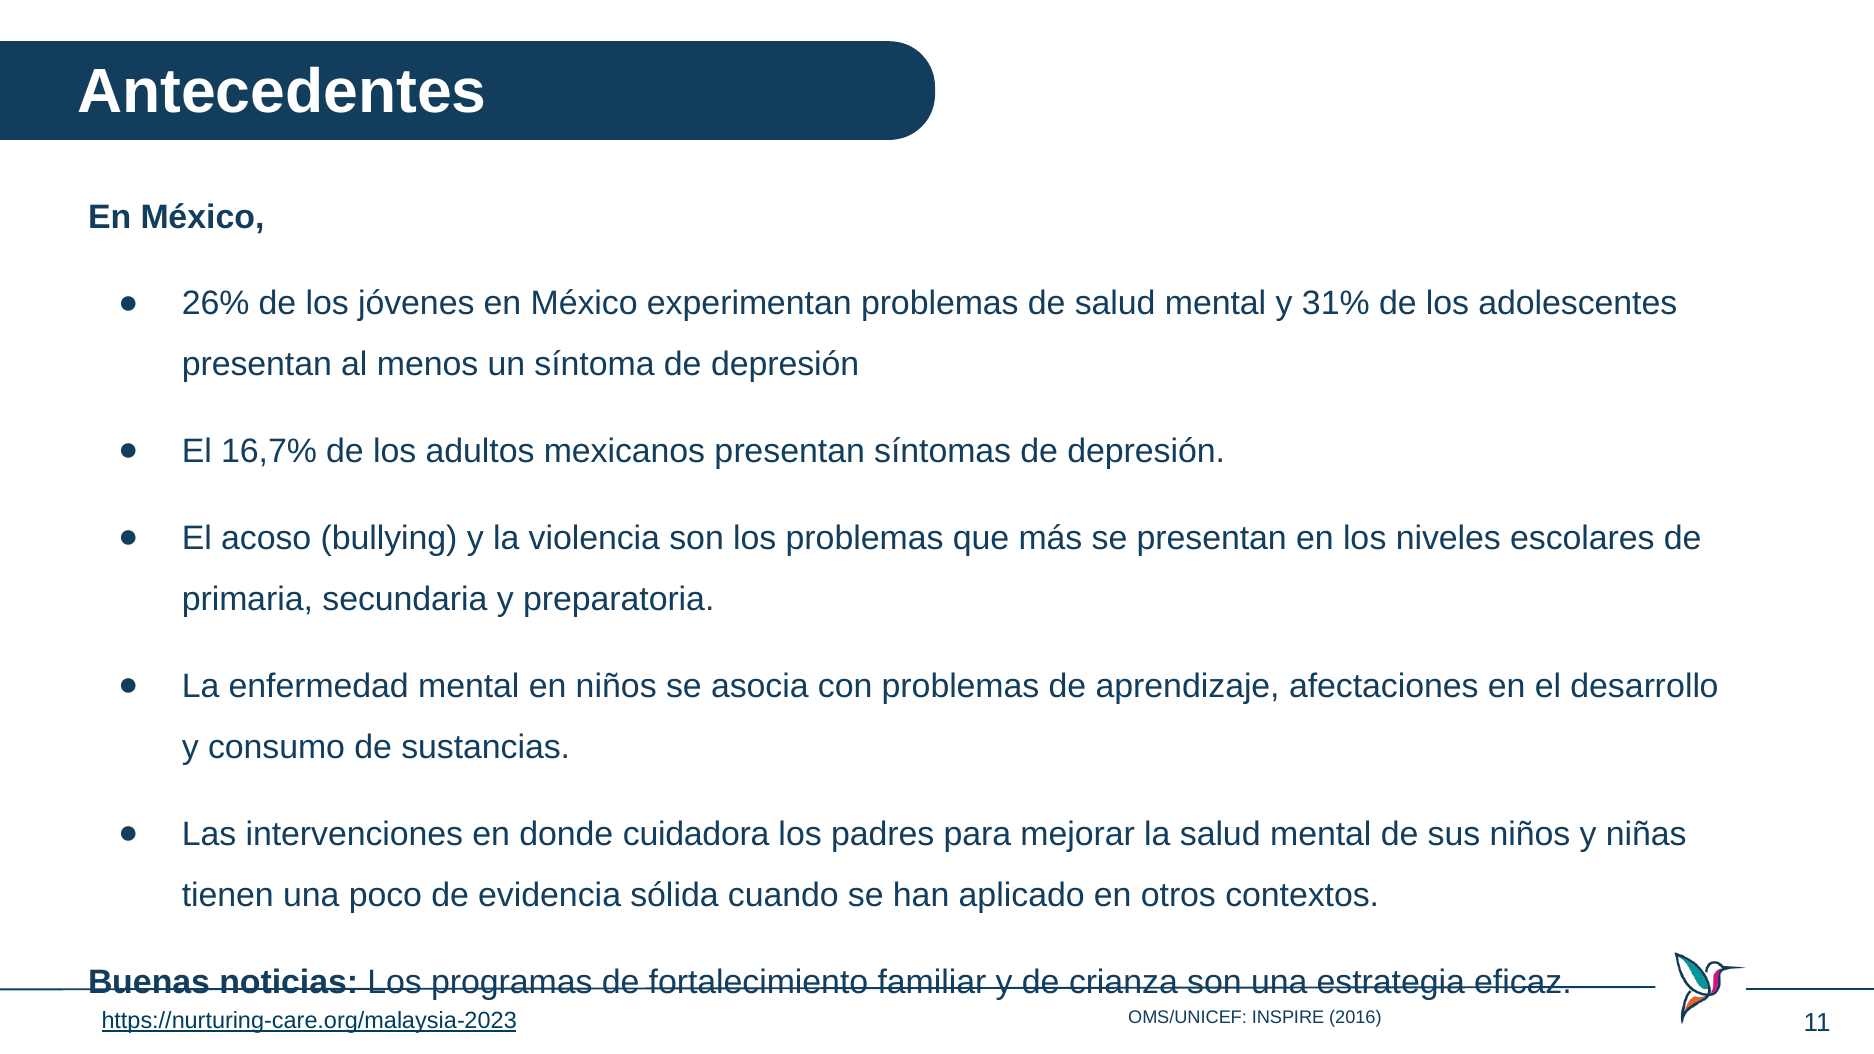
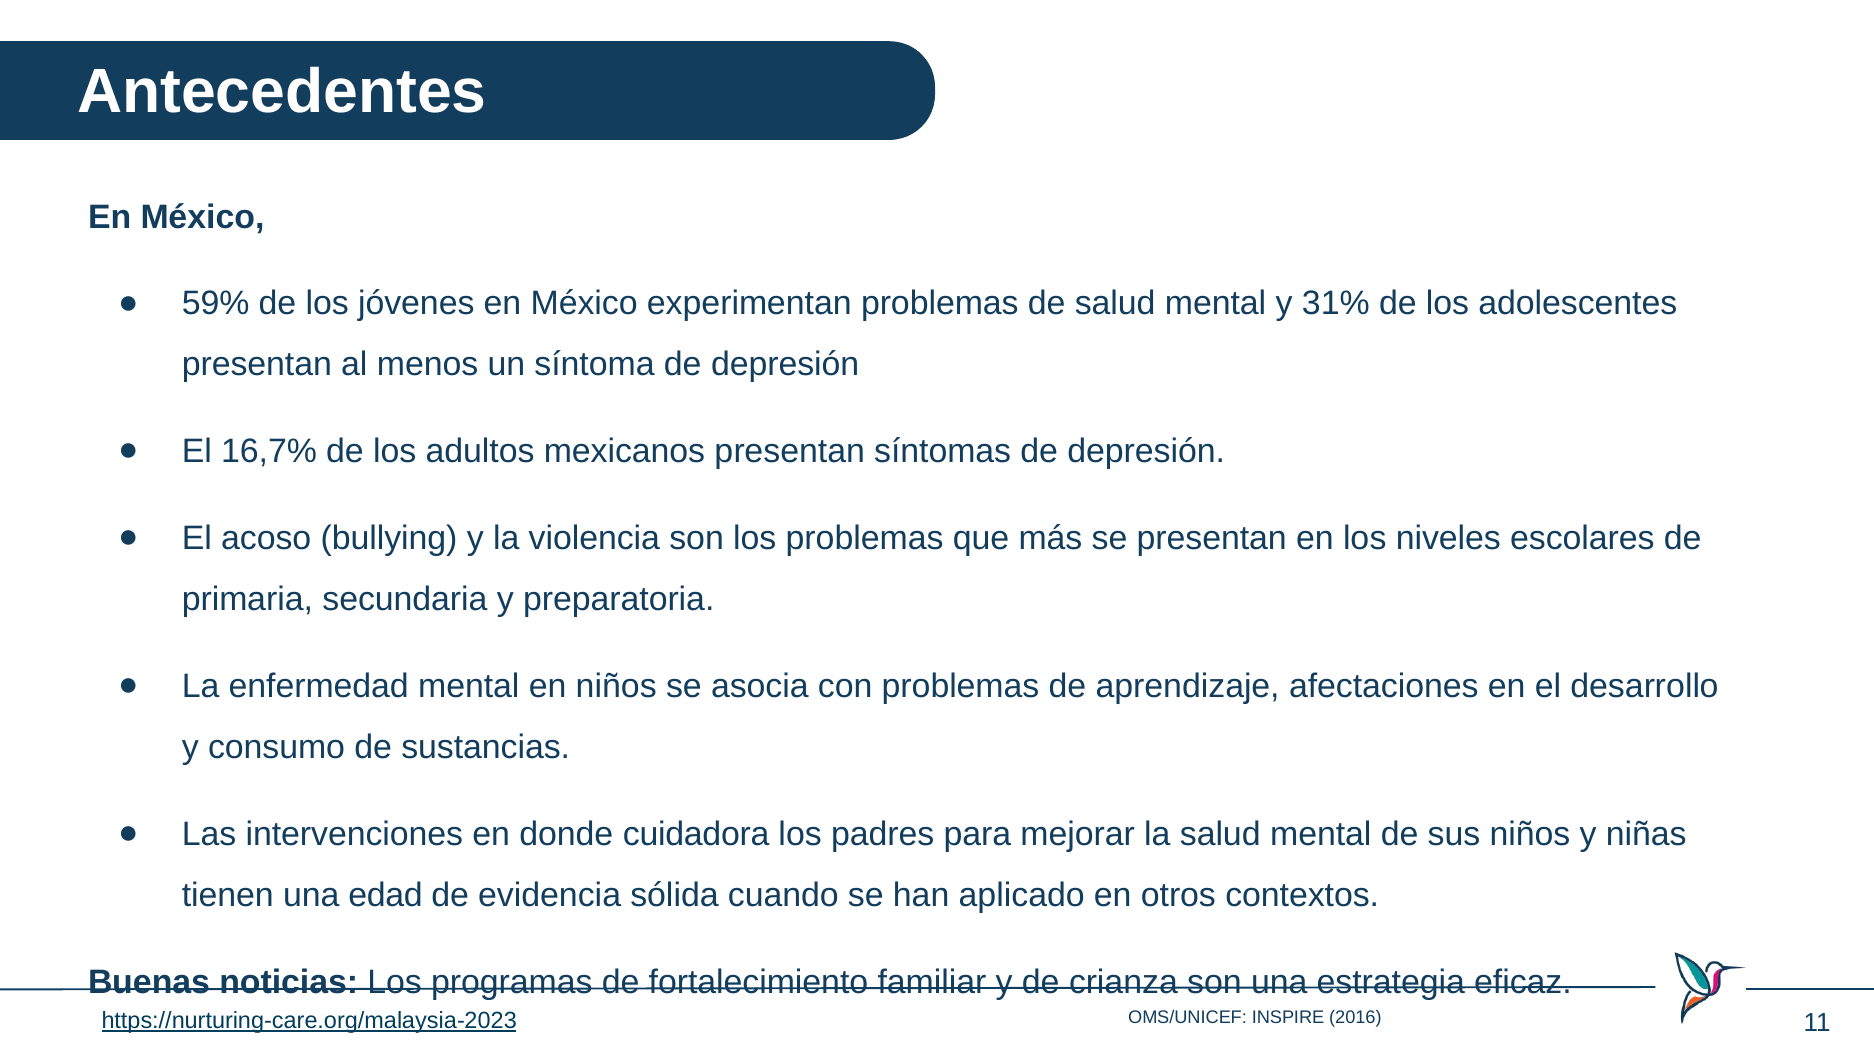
26%: 26% -> 59%
poco: poco -> edad
